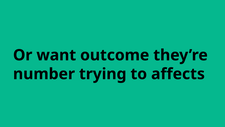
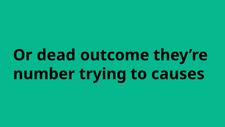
want: want -> dead
affects: affects -> causes
